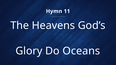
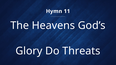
Oceans: Oceans -> Threats
